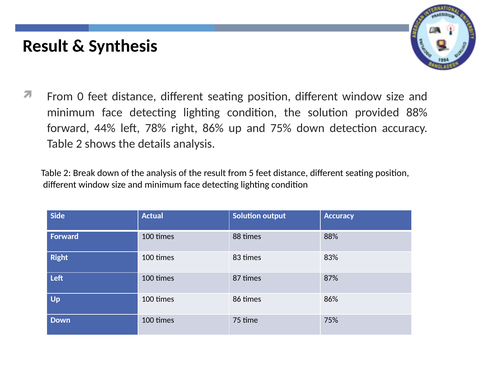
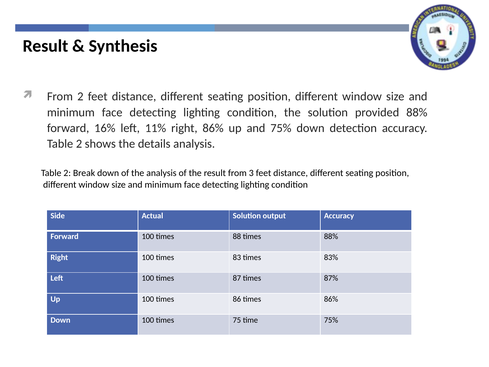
From 0: 0 -> 2
44%: 44% -> 16%
78%: 78% -> 11%
5: 5 -> 3
